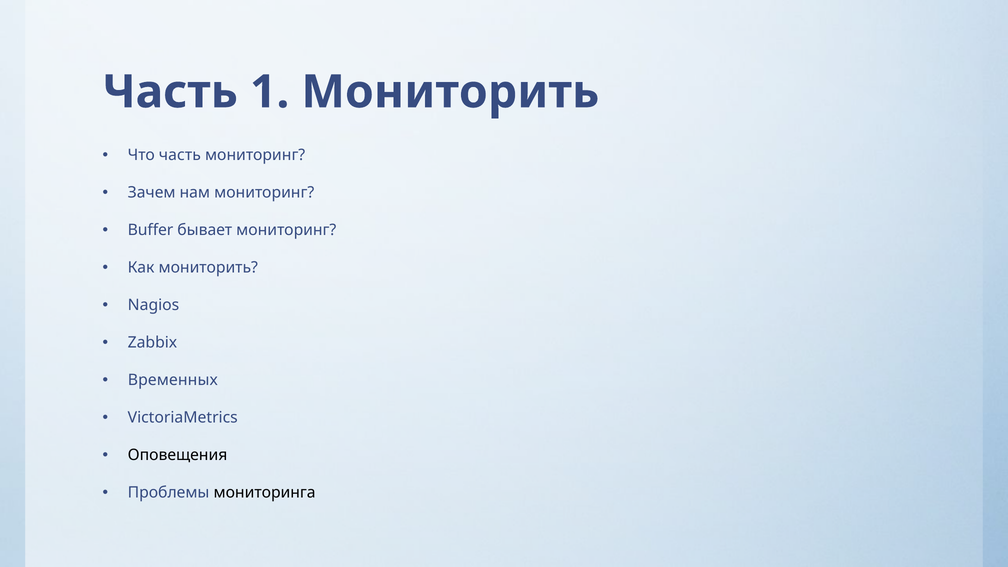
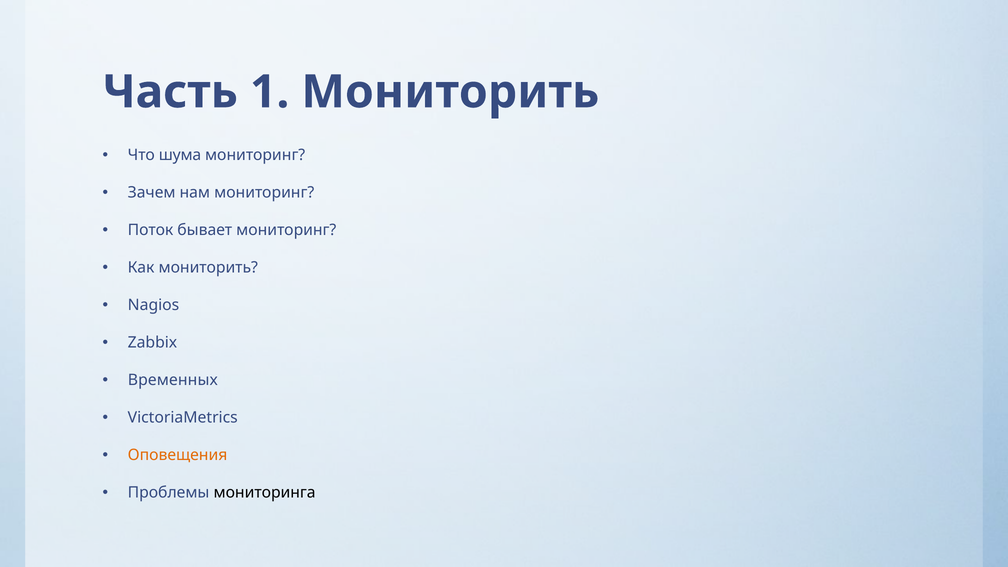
Что часть: часть -> шума
Buffer: Buffer -> Поток
Оповещения colour: black -> orange
